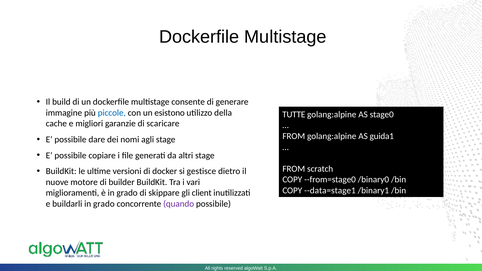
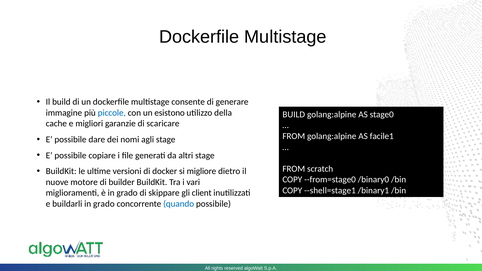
TUTTE at (294, 115): TUTTE -> BUILD
guida1: guida1 -> facile1
gestisce: gestisce -> migliore
--data=stage1: --data=stage1 -> --shell=stage1
quando colour: purple -> blue
